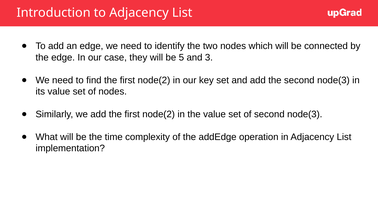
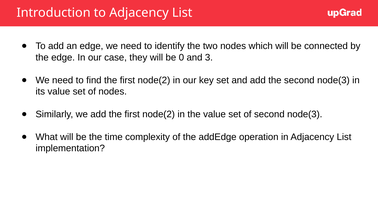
5: 5 -> 0
